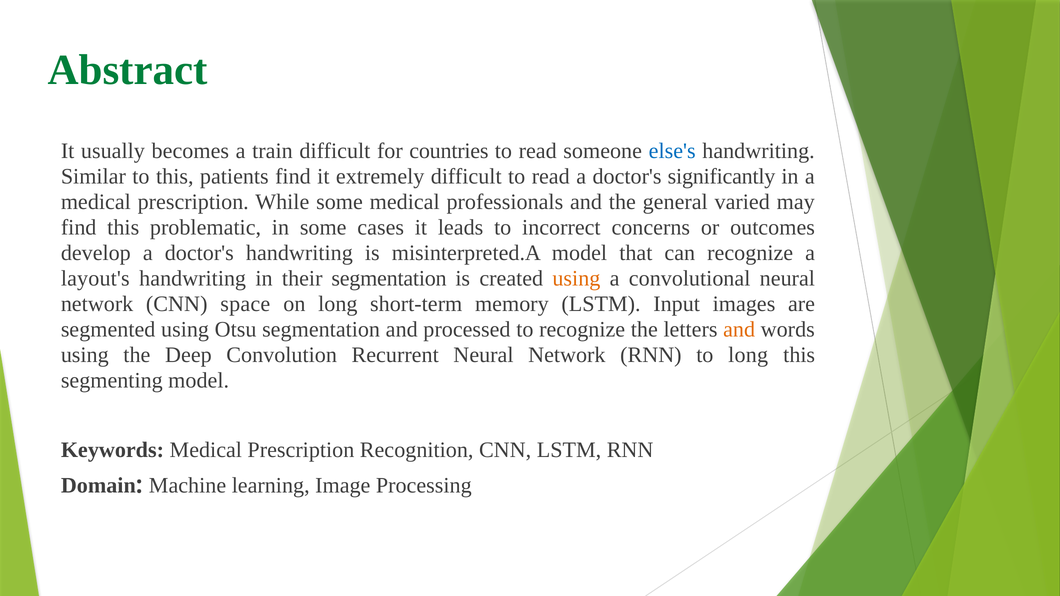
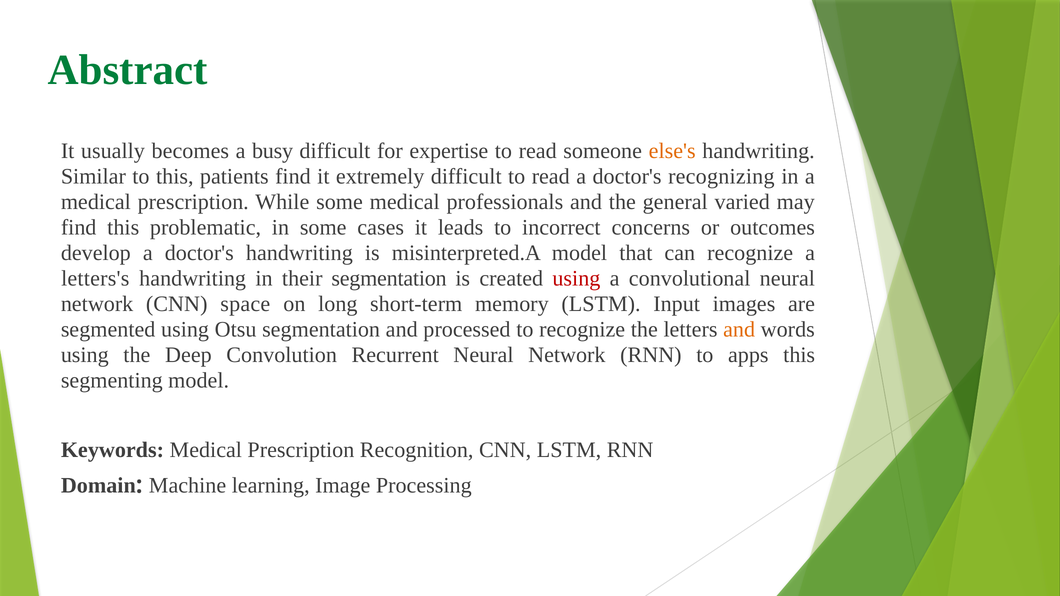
train: train -> busy
countries: countries -> expertise
else's colour: blue -> orange
significantly: significantly -> recognizing
layout's: layout's -> letters's
using at (576, 278) colour: orange -> red
to long: long -> apps
